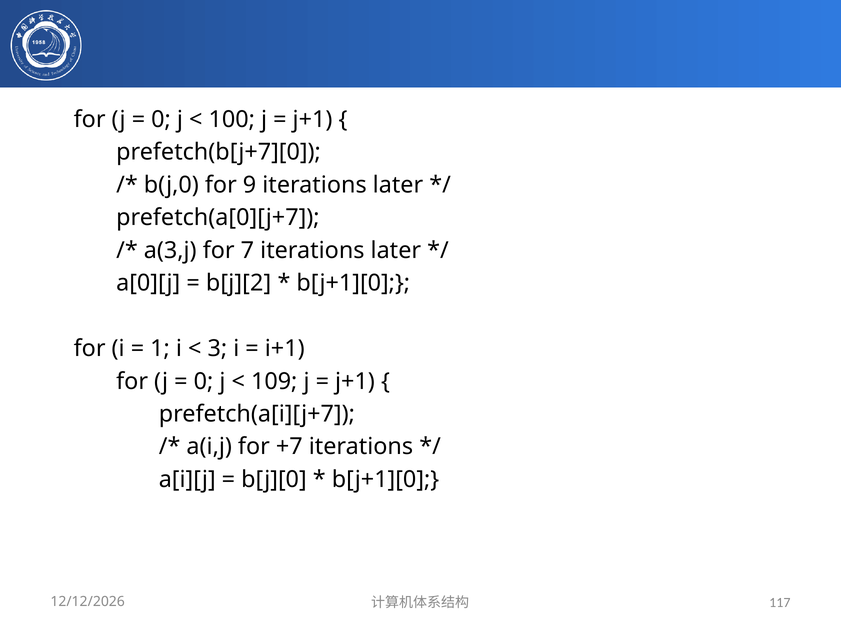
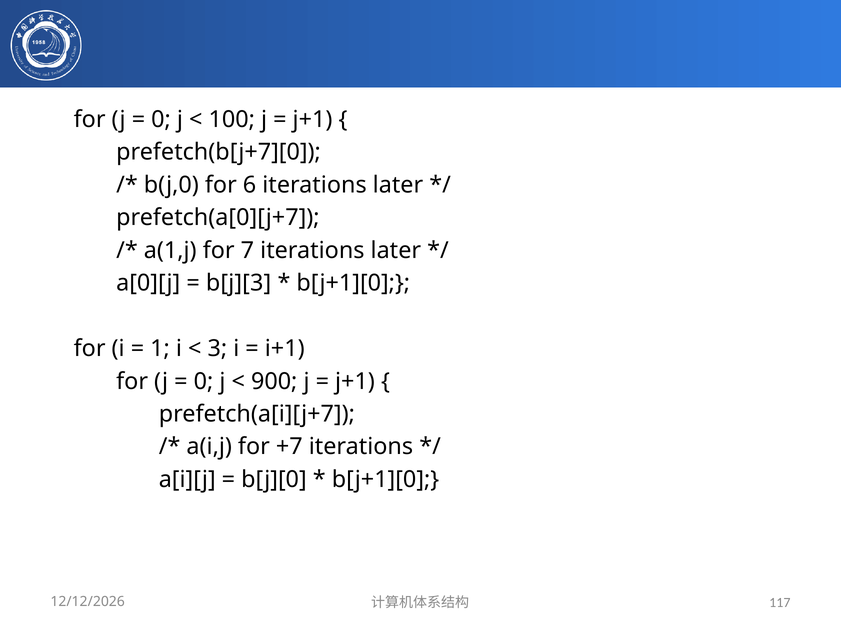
9: 9 -> 6
a(3,j: a(3,j -> a(1,j
b[j][2: b[j][2 -> b[j][3
109: 109 -> 900
